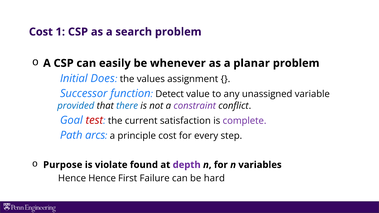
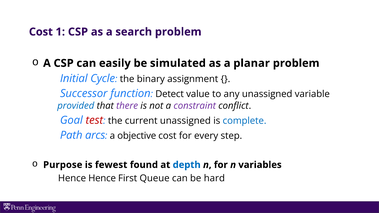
whenever: whenever -> simulated
Does: Does -> Cycle
values: values -> binary
there colour: blue -> purple
current satisfaction: satisfaction -> unassigned
complete colour: purple -> blue
principle: principle -> objective
violate: violate -> fewest
depth colour: purple -> blue
Failure: Failure -> Queue
